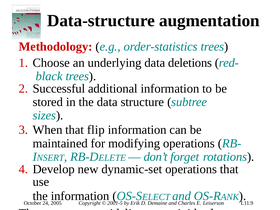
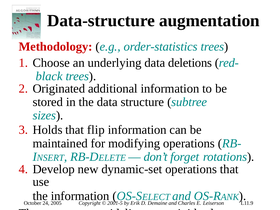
Successful: Successful -> Originated
When: When -> Holds
